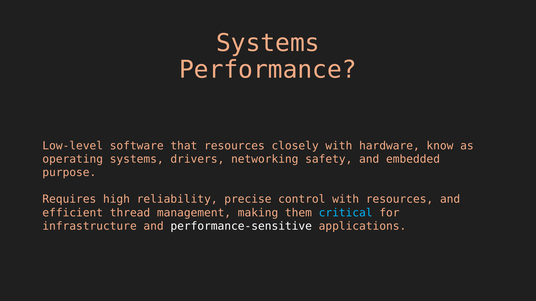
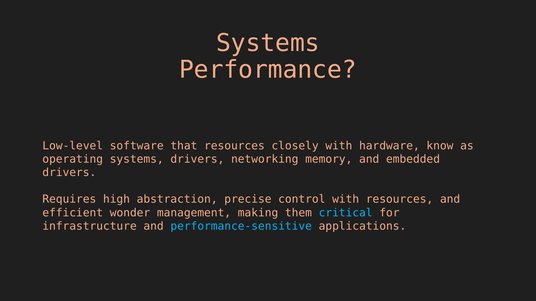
safety: safety -> memory
purpose at (69, 173): purpose -> drivers
reliability: reliability -> abstraction
thread: thread -> wonder
performance-sensitive colour: white -> light blue
